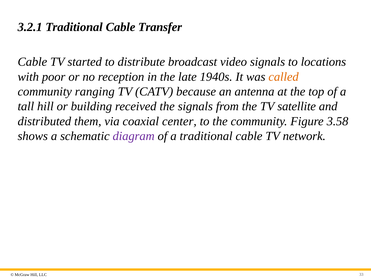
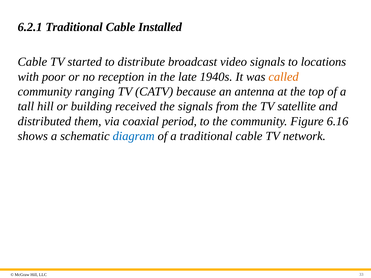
3.2.1: 3.2.1 -> 6.2.1
Transfer: Transfer -> Installed
center: center -> period
3.58: 3.58 -> 6.16
diagram colour: purple -> blue
